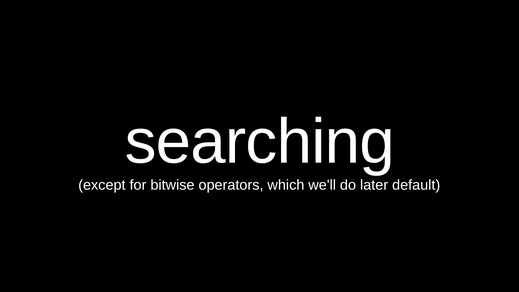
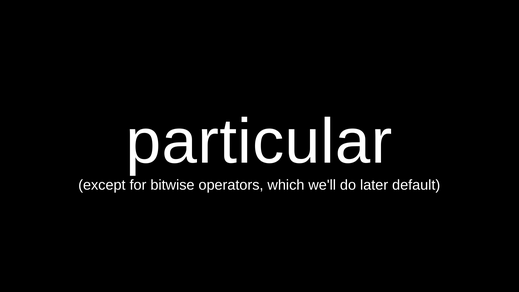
searching: searching -> particular
